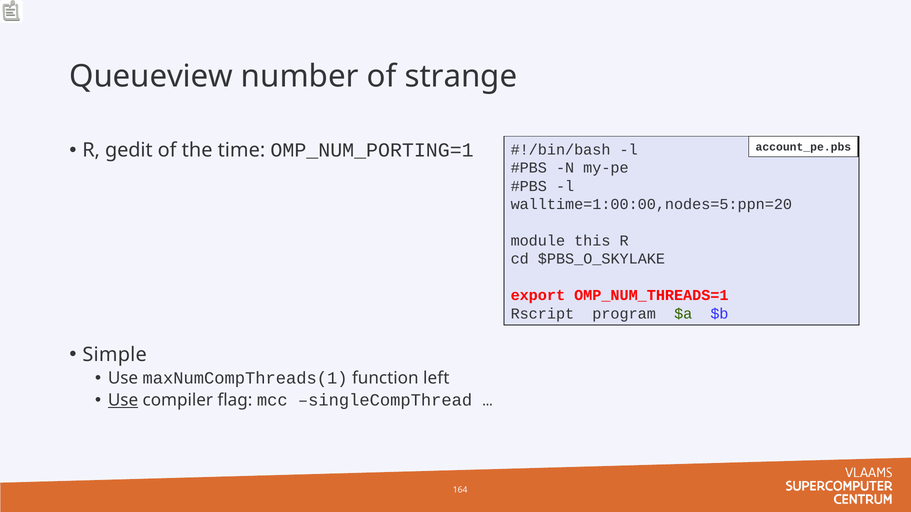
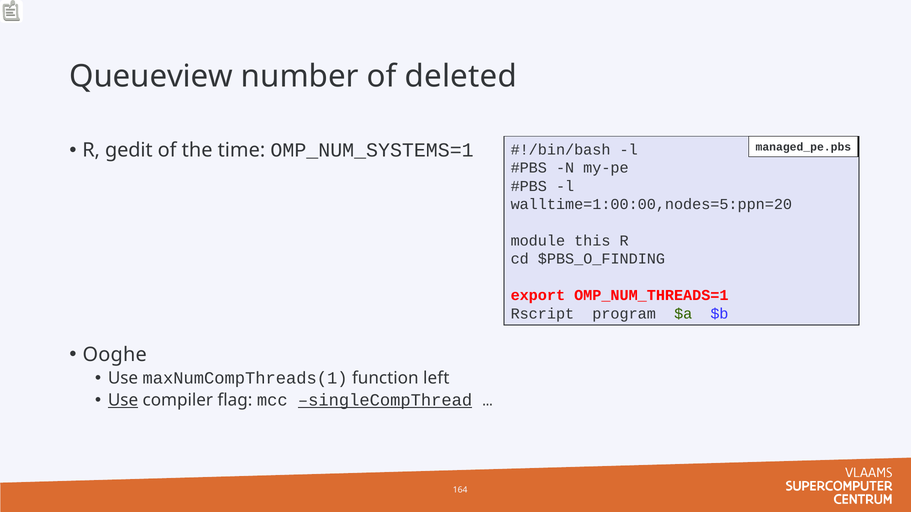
strange: strange -> deleted
OMP_NUM_PORTING=1: OMP_NUM_PORTING=1 -> OMP_NUM_SYSTEMS=1
account_pe.pbs: account_pe.pbs -> managed_pe.pbs
$PBS_O_SKYLAKE: $PBS_O_SKYLAKE -> $PBS_O_FINDING
Simple: Simple -> Ooghe
singleCompThread underline: none -> present
